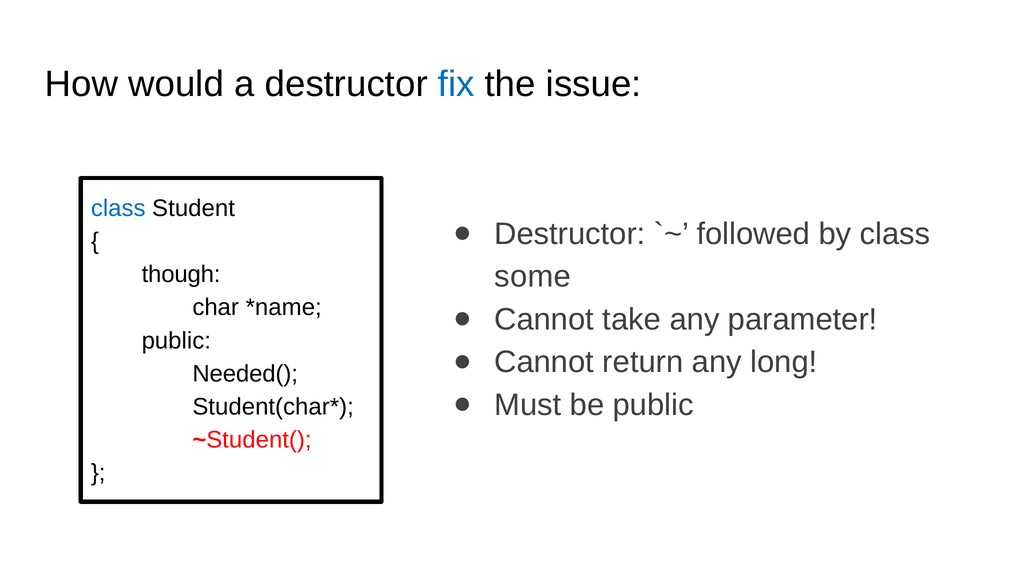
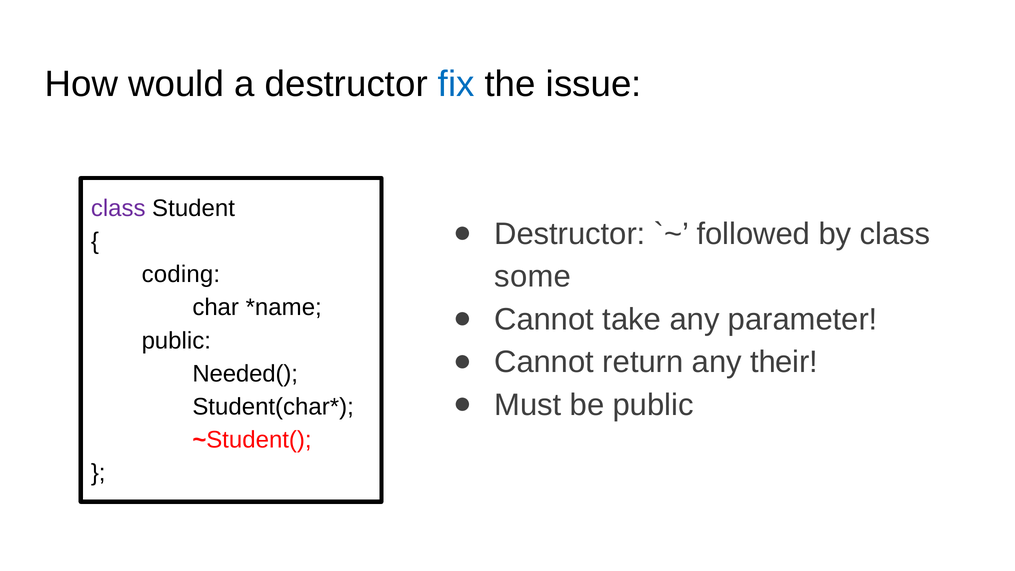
class at (118, 208) colour: blue -> purple
though: though -> coding
long: long -> their
